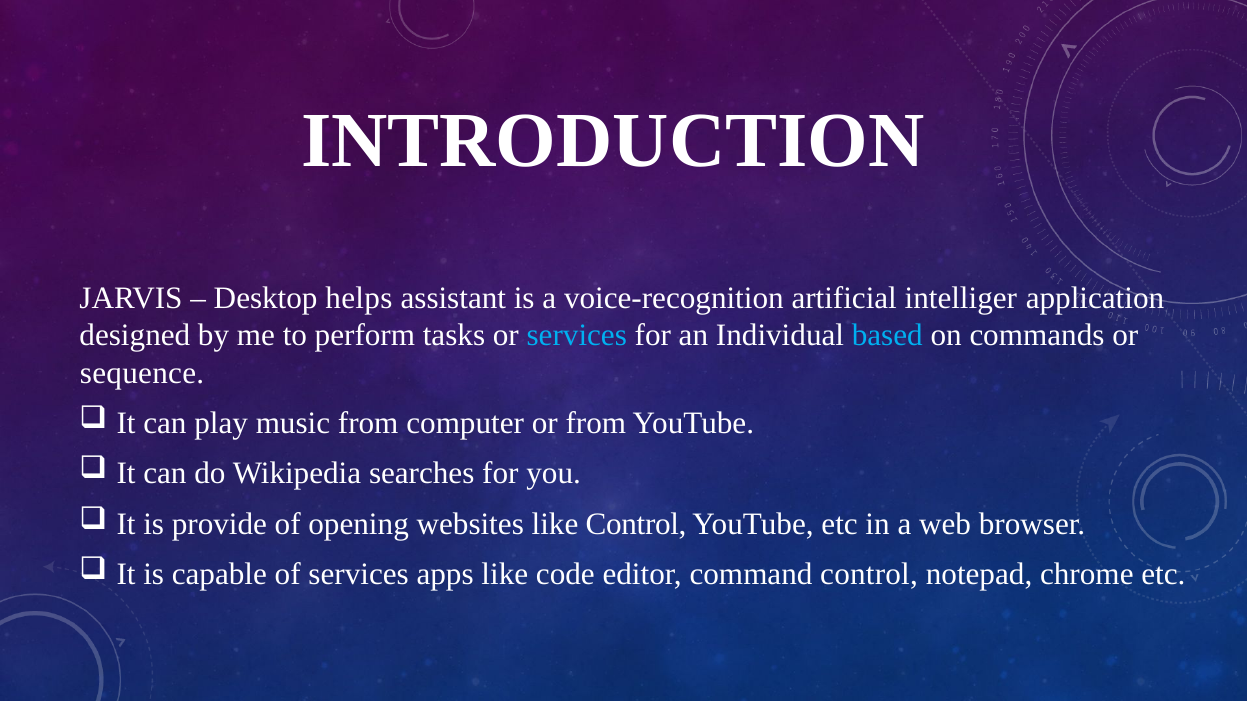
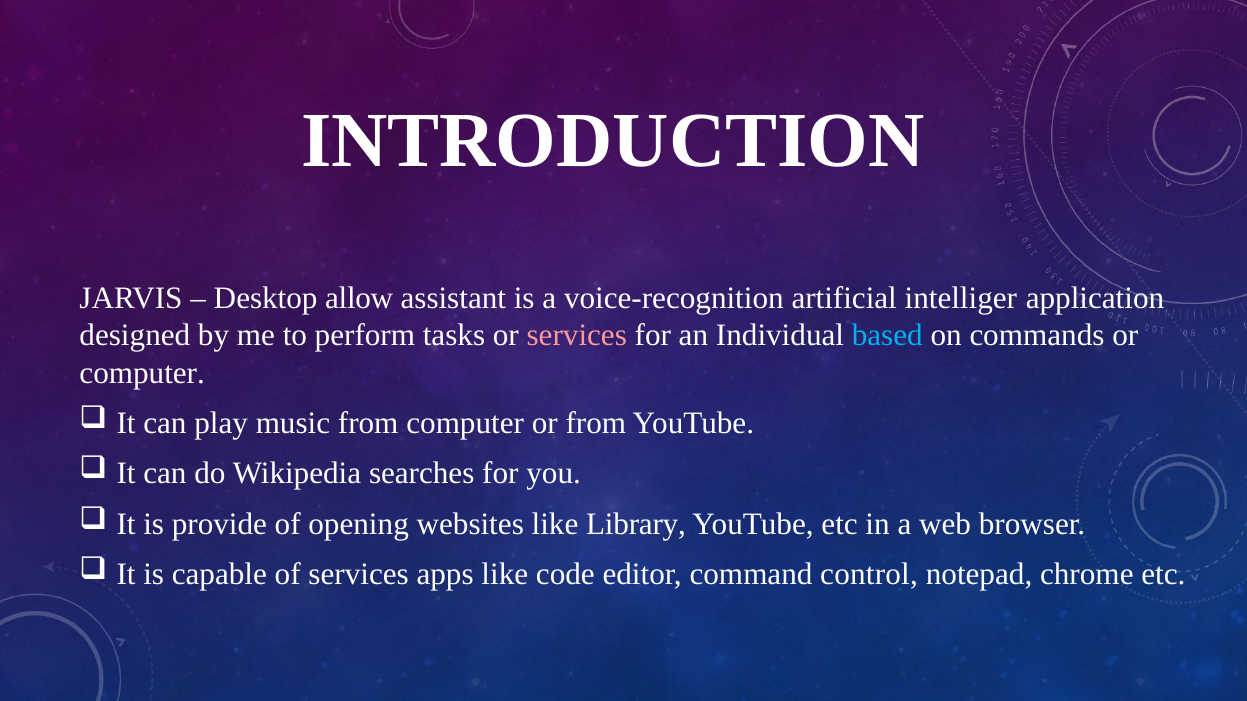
helps: helps -> allow
services at (577, 336) colour: light blue -> pink
sequence at (142, 373): sequence -> computer
like Control: Control -> Library
